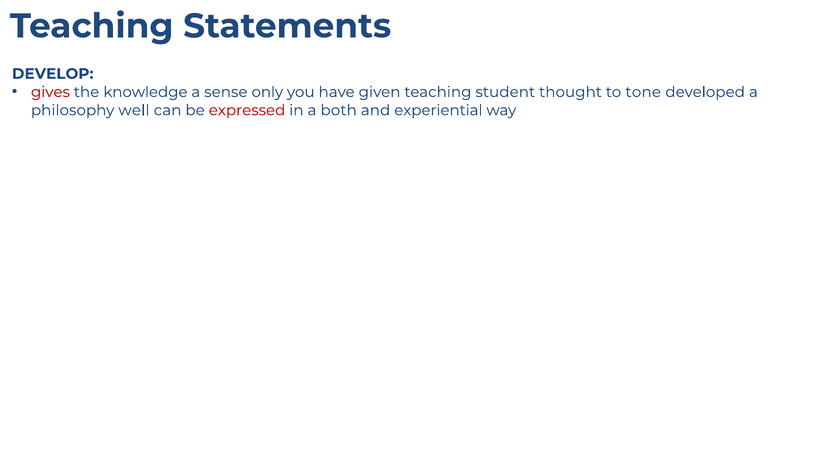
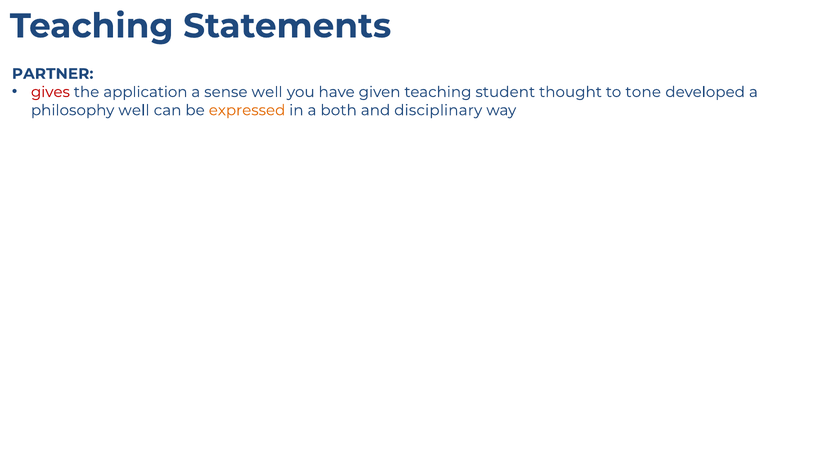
DEVELOP: DEVELOP -> PARTNER
knowledge: knowledge -> application
sense only: only -> well
expressed colour: red -> orange
experiential: experiential -> disciplinary
